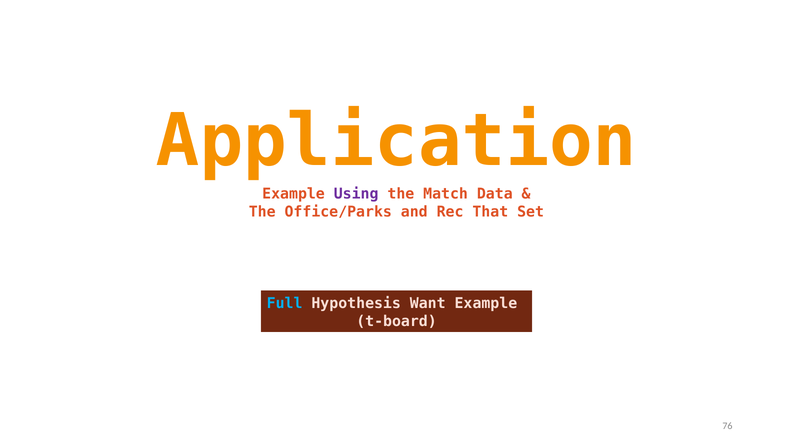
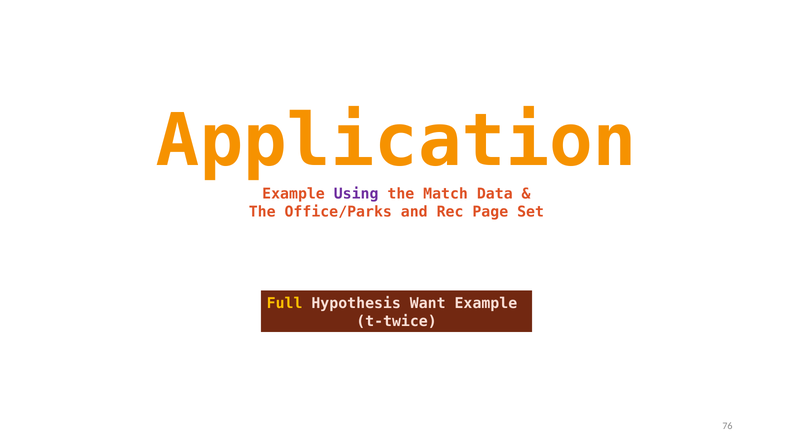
That: That -> Page
Full colour: light blue -> yellow
t-board: t-board -> t-twice
